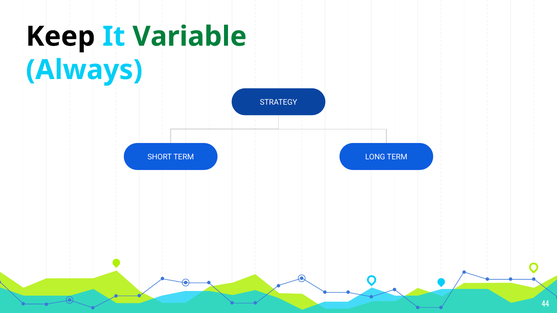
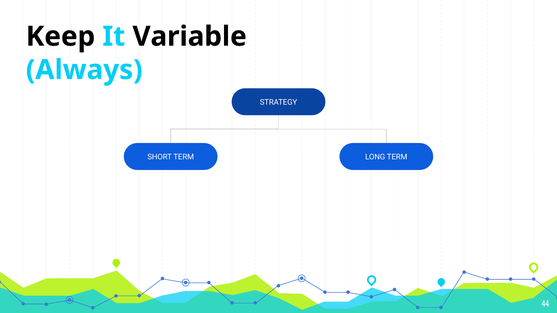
Variable colour: green -> black
